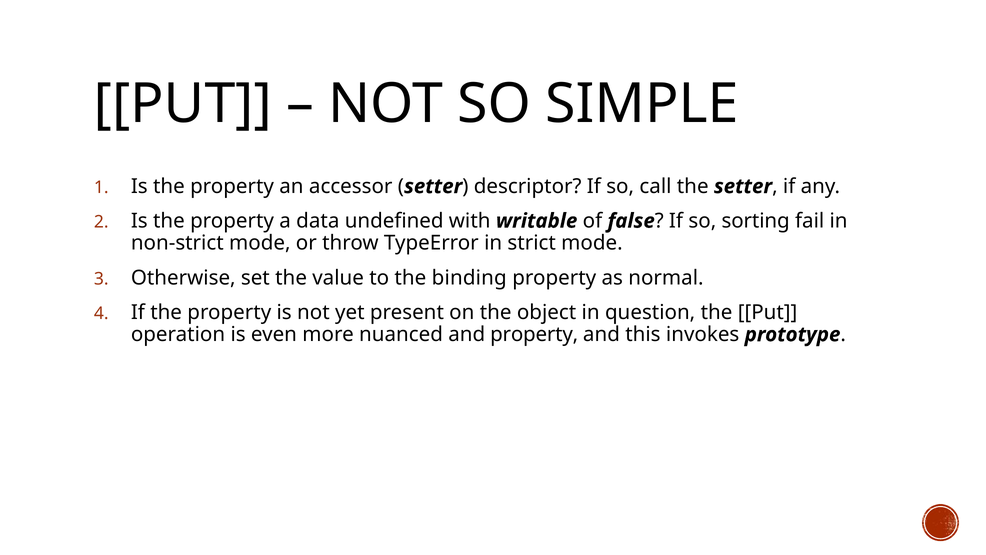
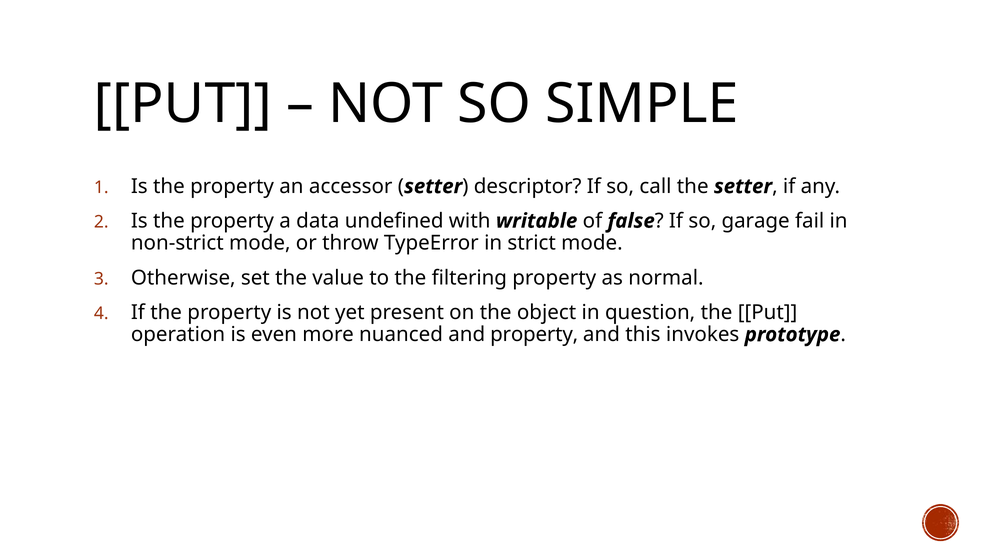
sorting: sorting -> garage
binding: binding -> filtering
